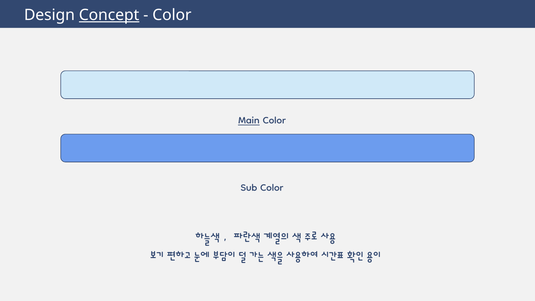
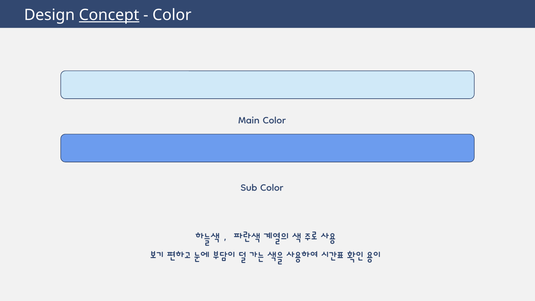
Main underline: present -> none
